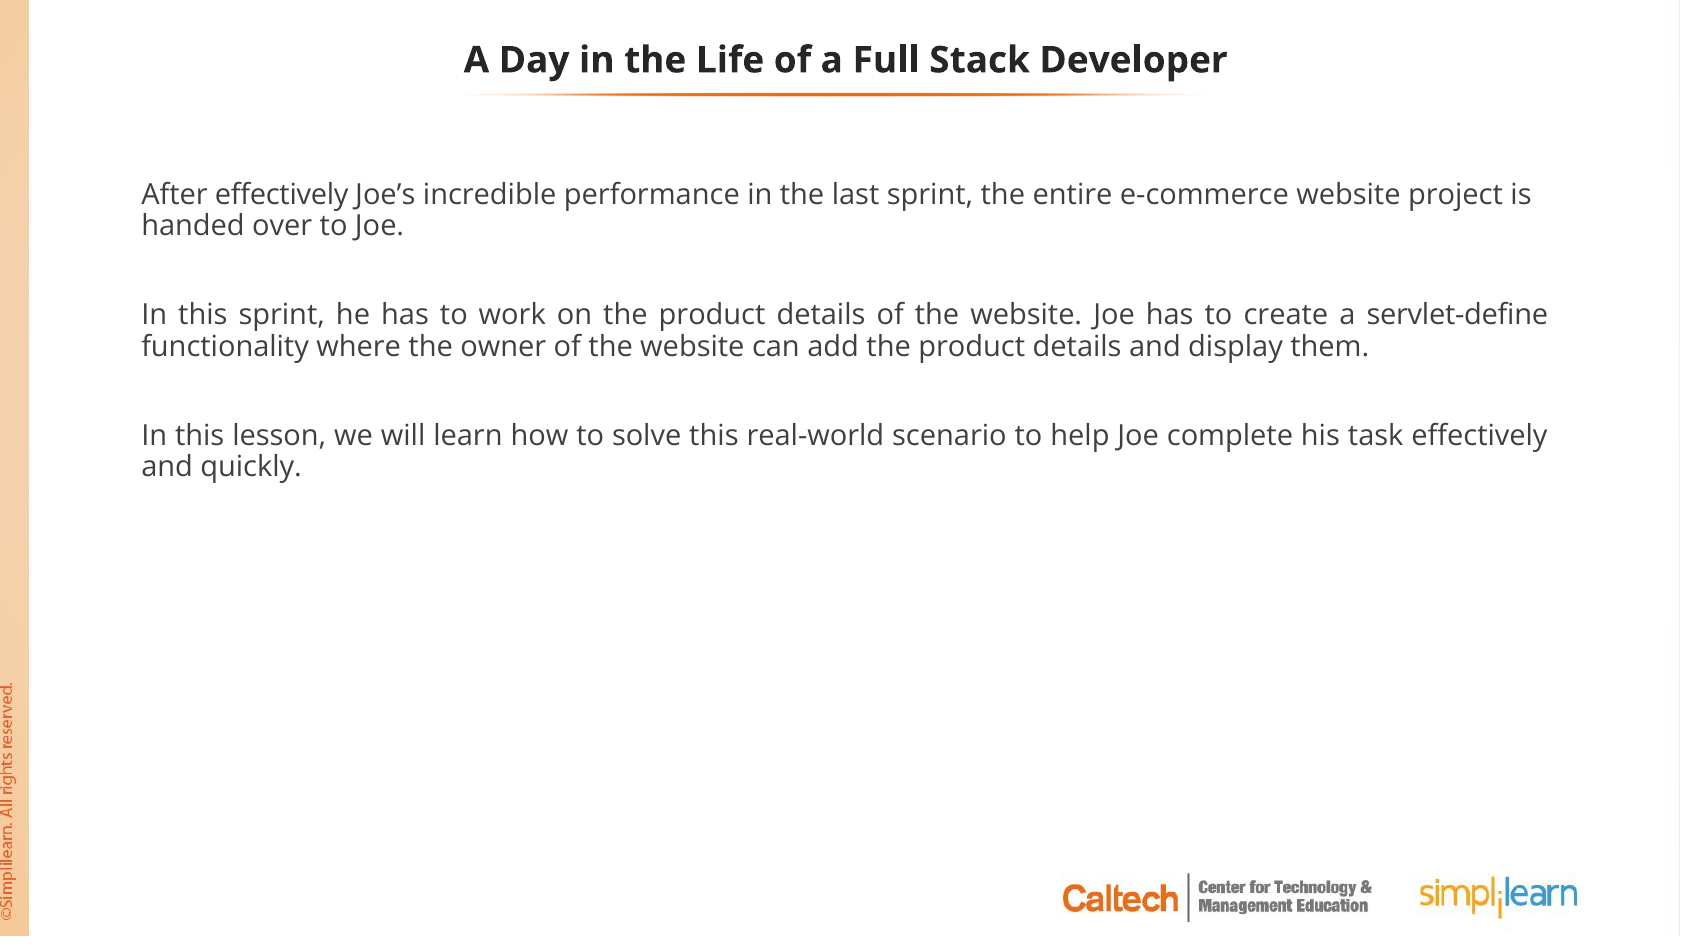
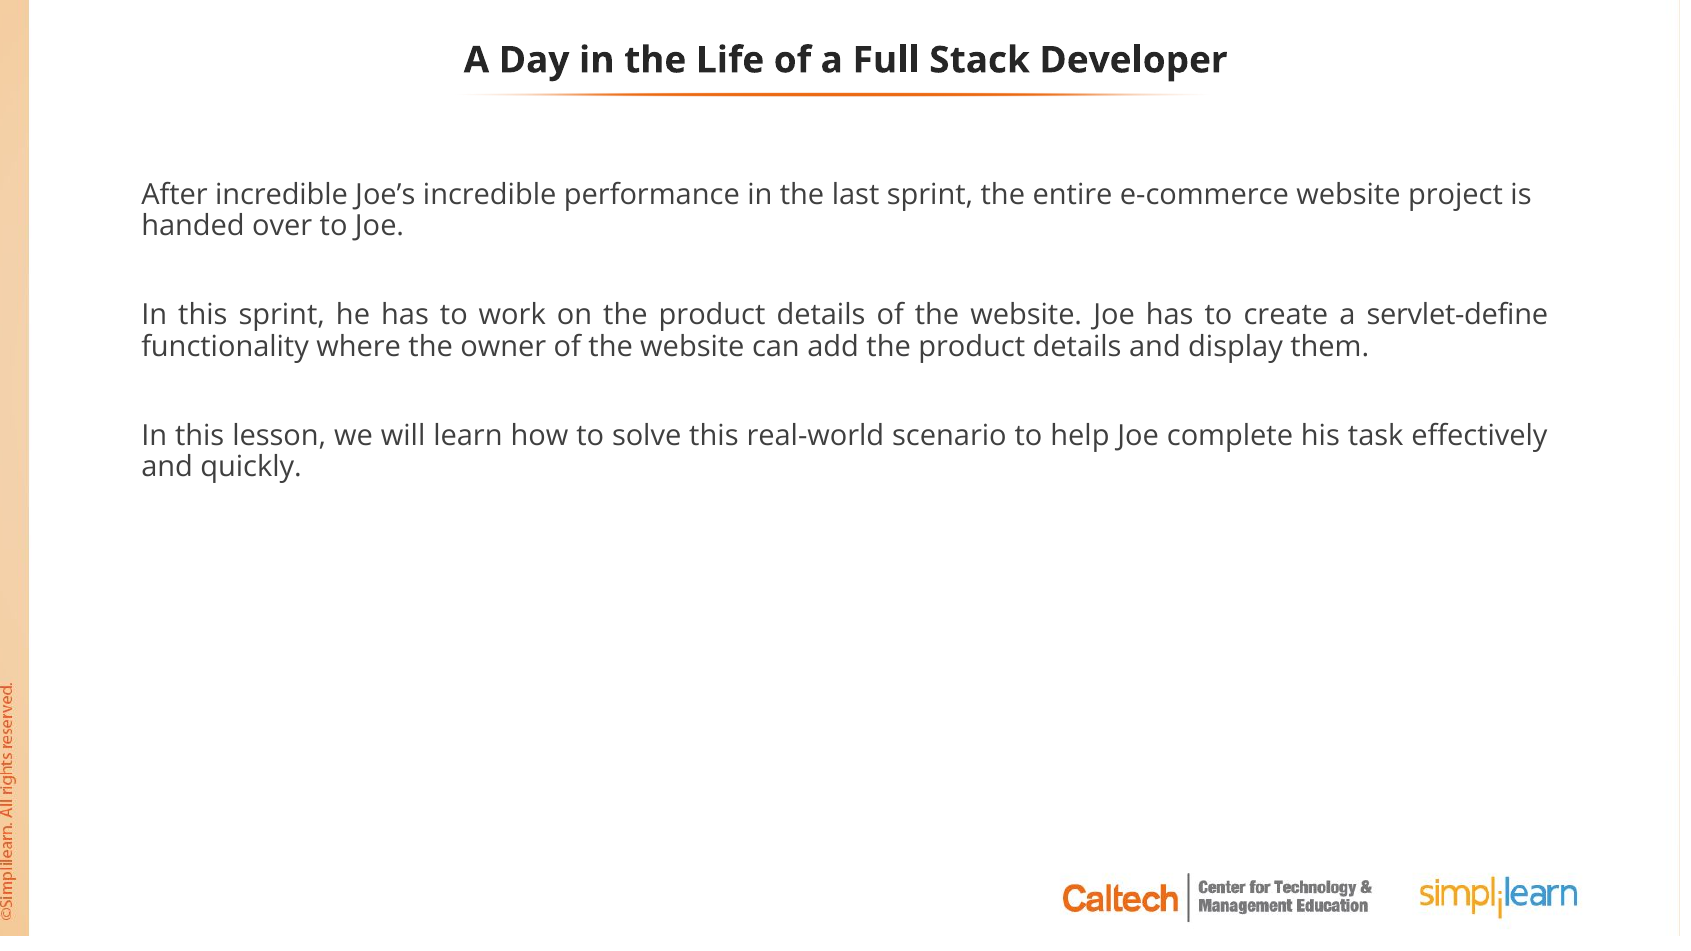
After effectively: effectively -> incredible
